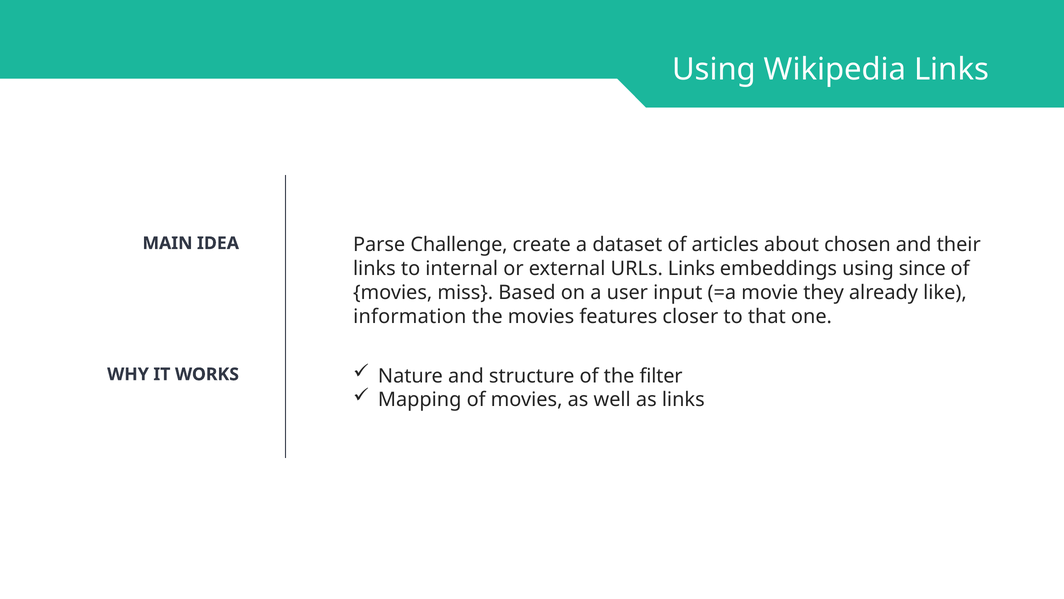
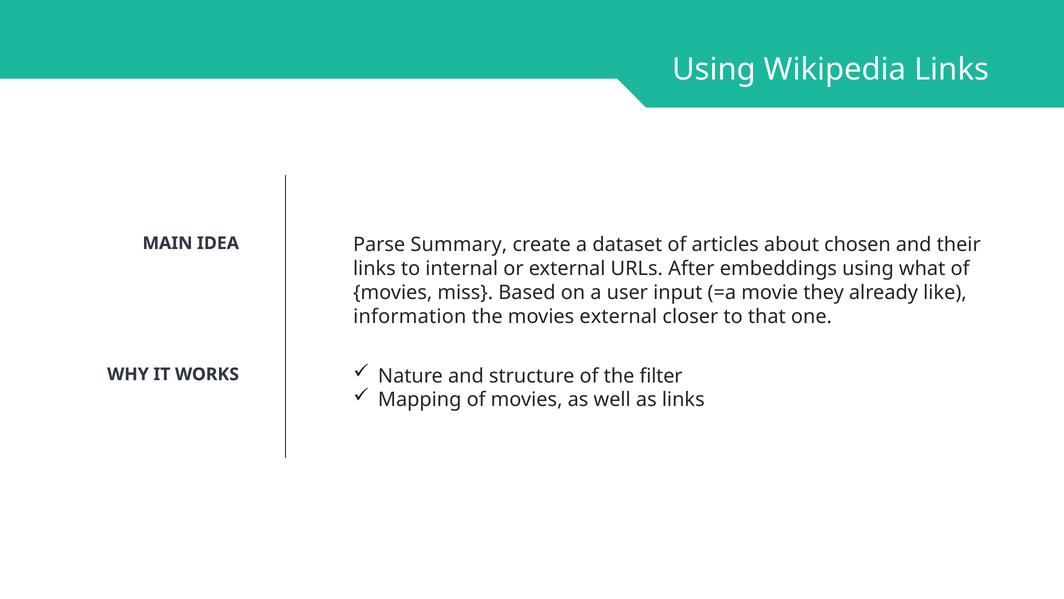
Challenge: Challenge -> Summary
URLs Links: Links -> After
since: since -> what
movies features: features -> external
